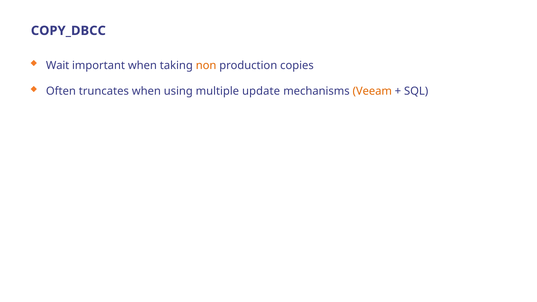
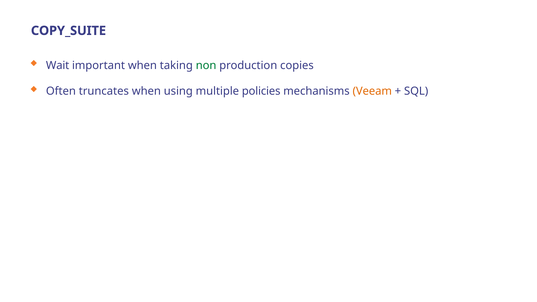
COPY_DBCC: COPY_DBCC -> COPY_SUITE
non colour: orange -> green
update: update -> policies
